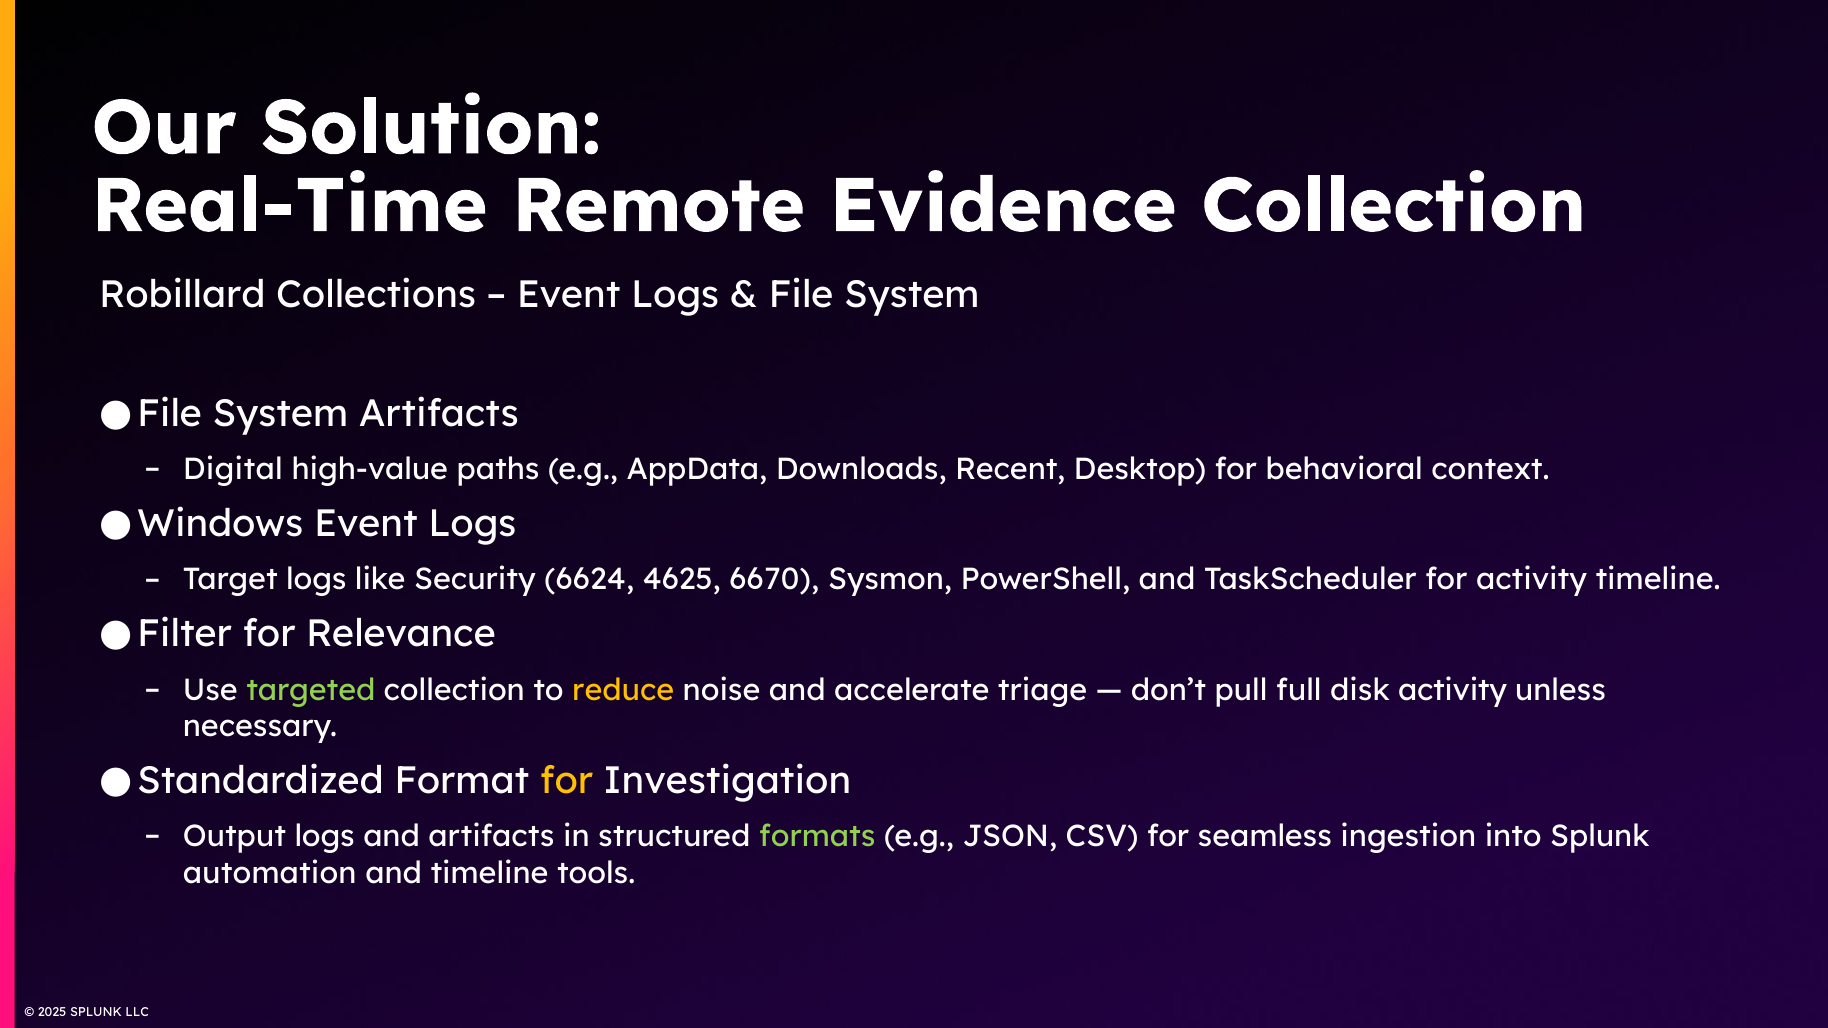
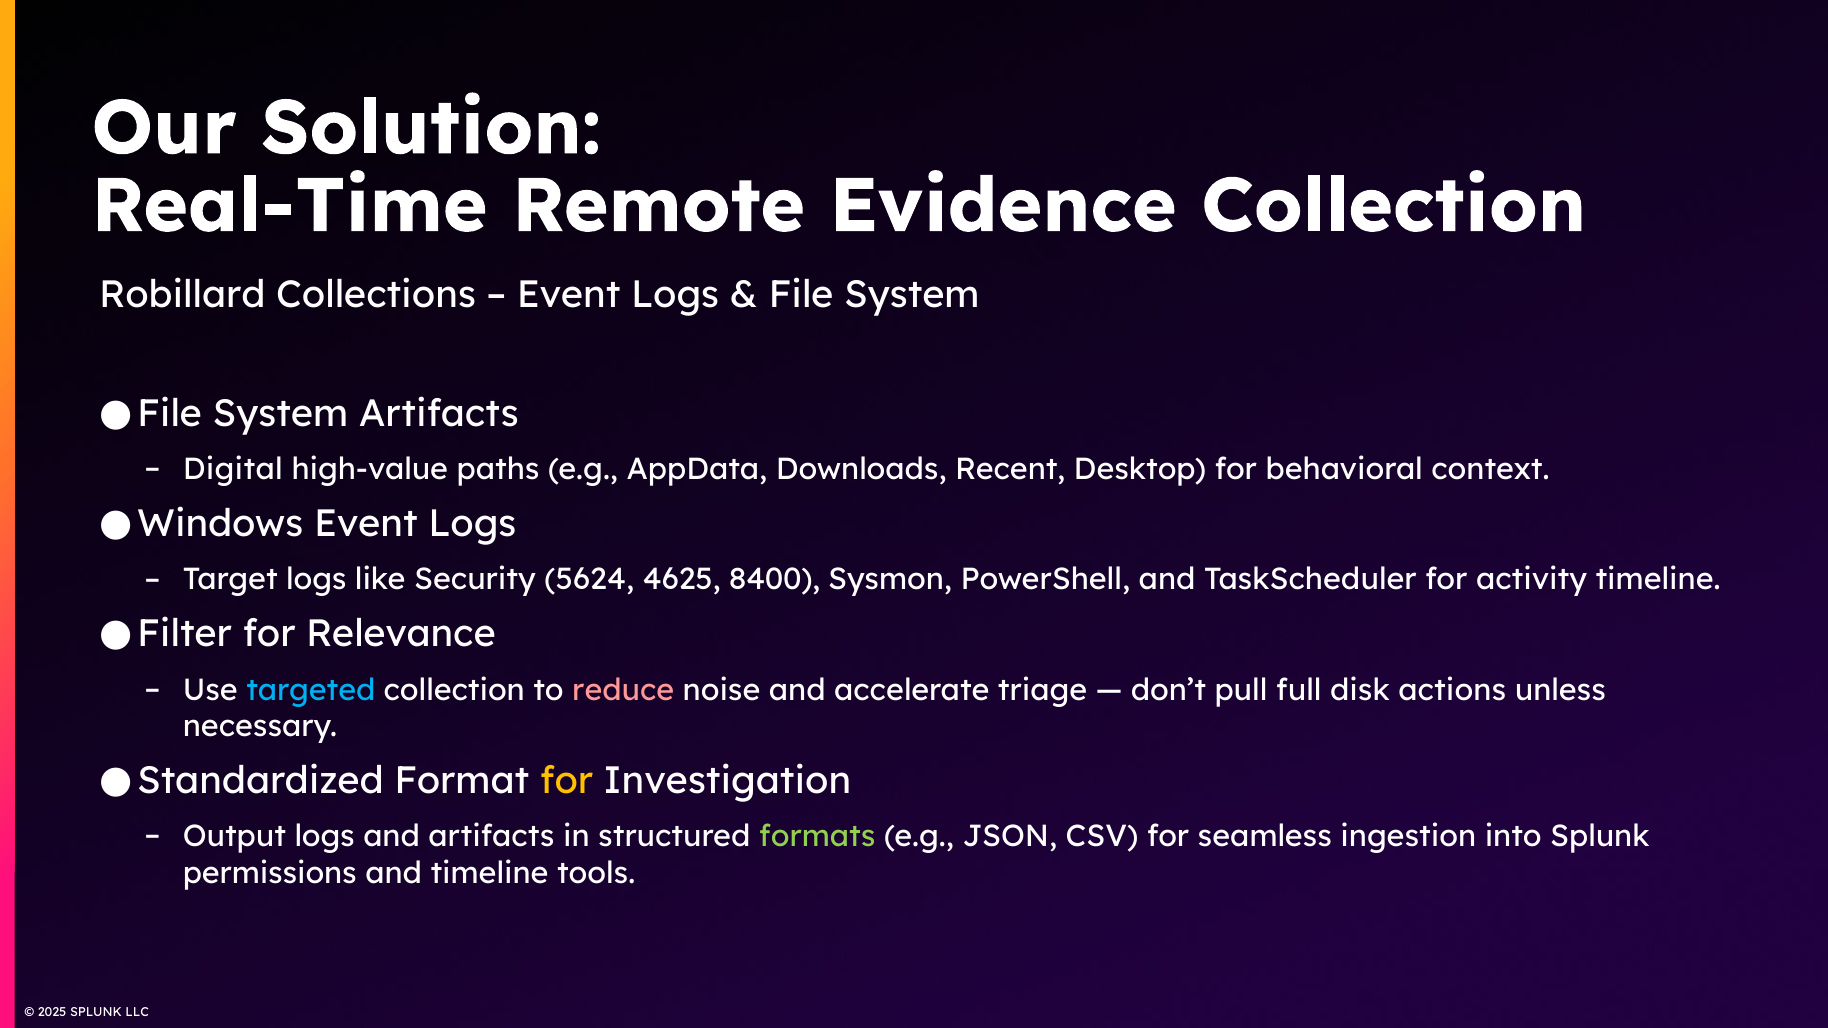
6624: 6624 -> 5624
6670: 6670 -> 8400
targeted colour: light green -> light blue
reduce colour: yellow -> pink
disk activity: activity -> actions
automation: automation -> permissions
